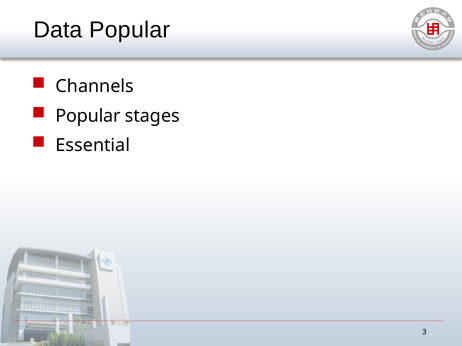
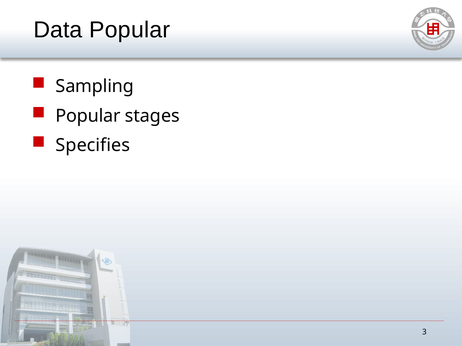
Channels: Channels -> Sampling
Essential: Essential -> Specifies
